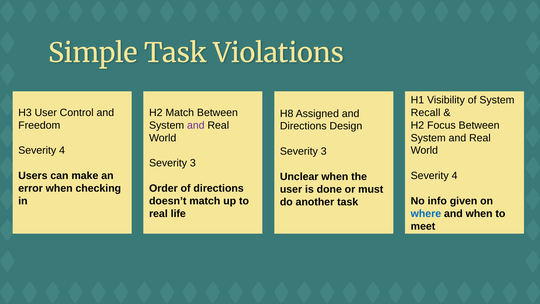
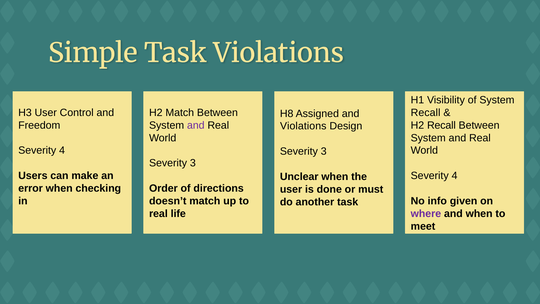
H2 Focus: Focus -> Recall
Directions at (303, 126): Directions -> Violations
where colour: blue -> purple
